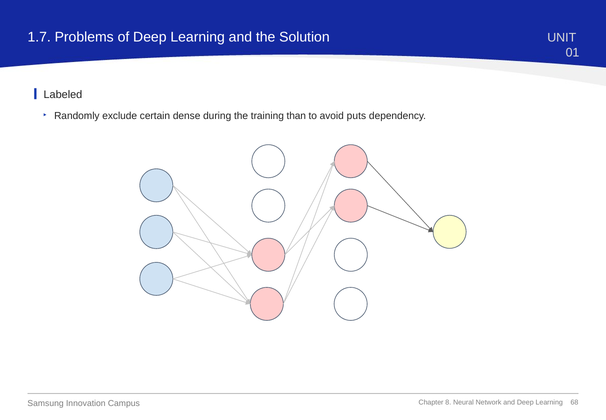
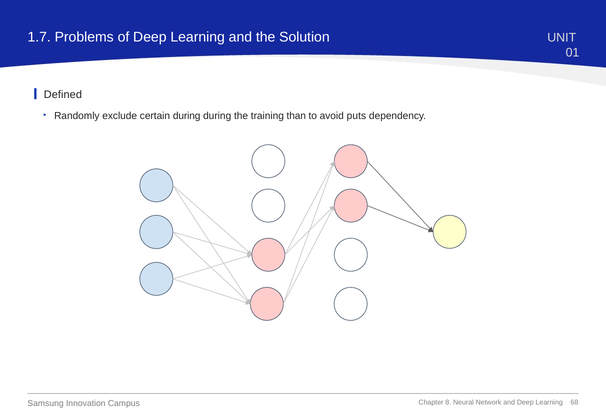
Labeled: Labeled -> Defined
certain dense: dense -> during
